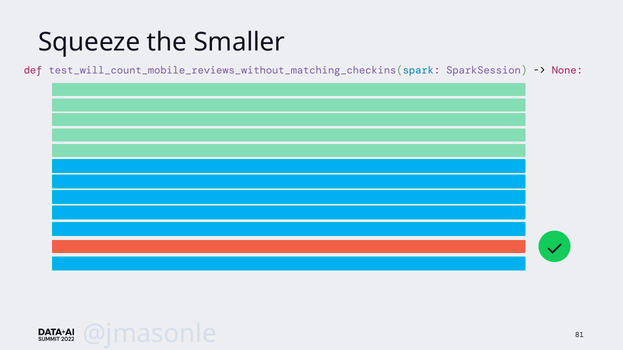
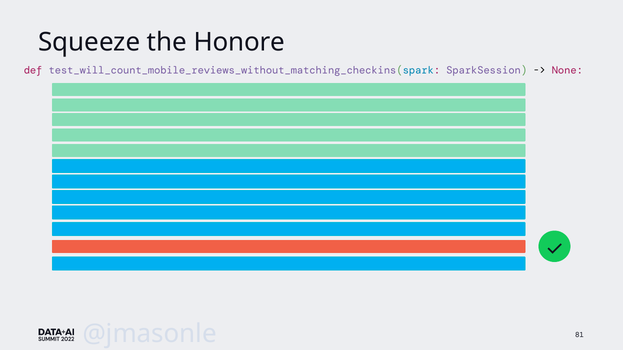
Smaller: Smaller -> Honore
